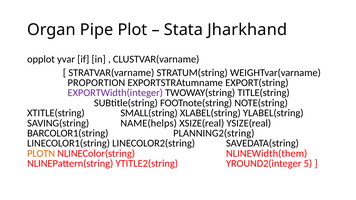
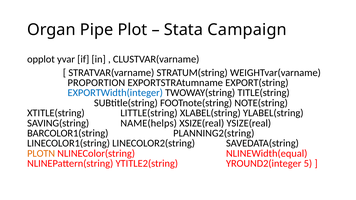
Jharkhand: Jharkhand -> Campaign
EXPORTWidth(integer colour: purple -> blue
SMALL(string: SMALL(string -> LITTLE(string
NLINEWidth(them: NLINEWidth(them -> NLINEWidth(equal
